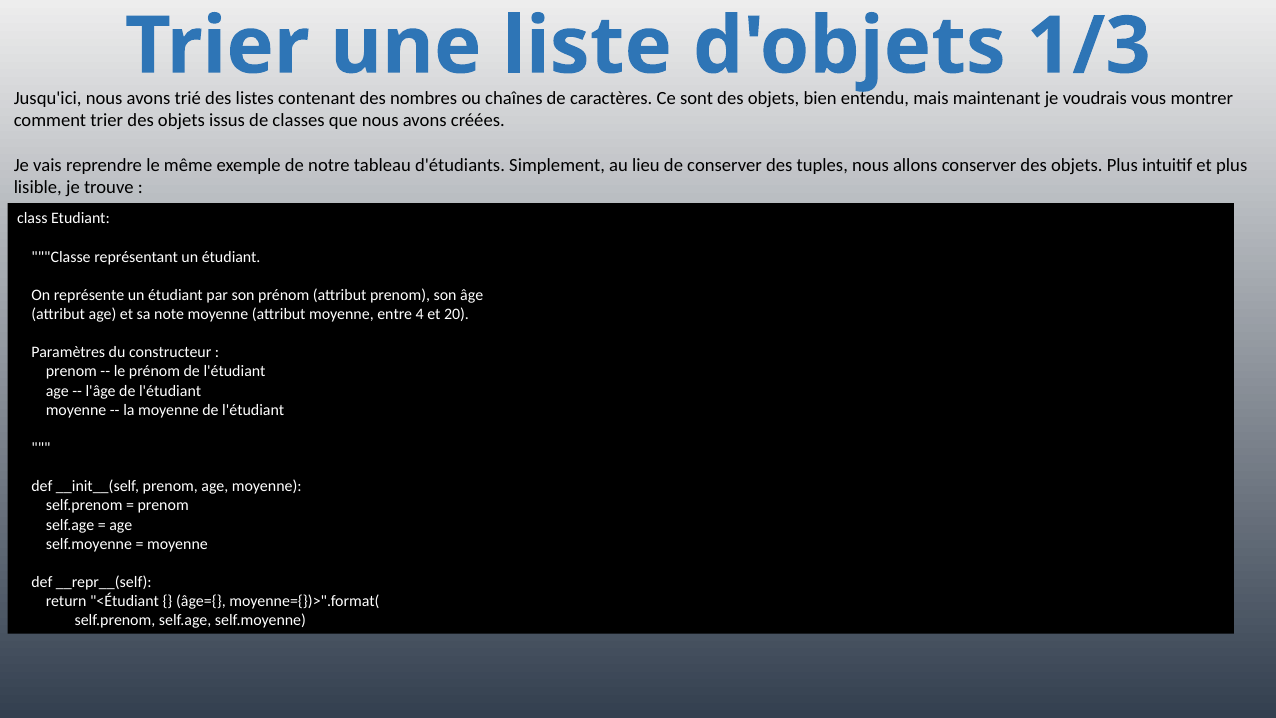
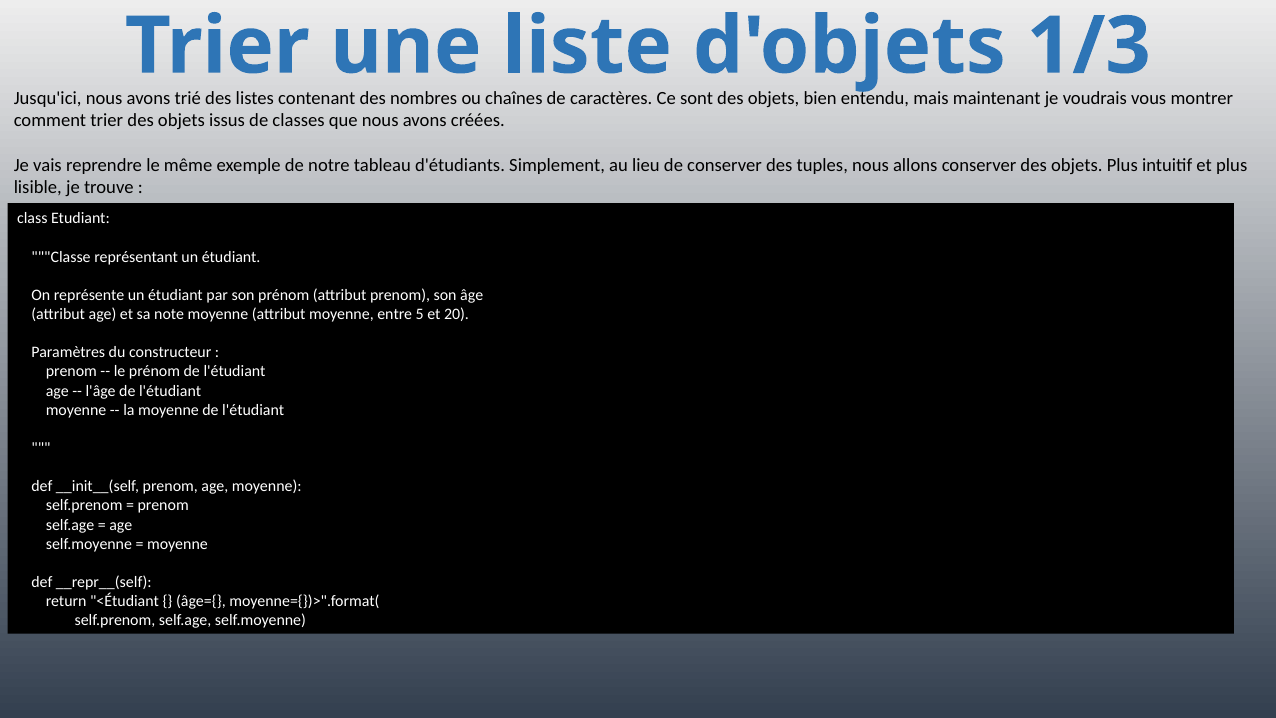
4: 4 -> 5
